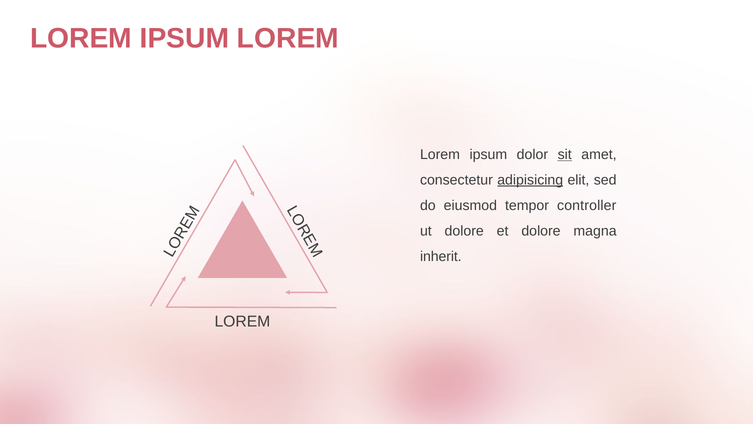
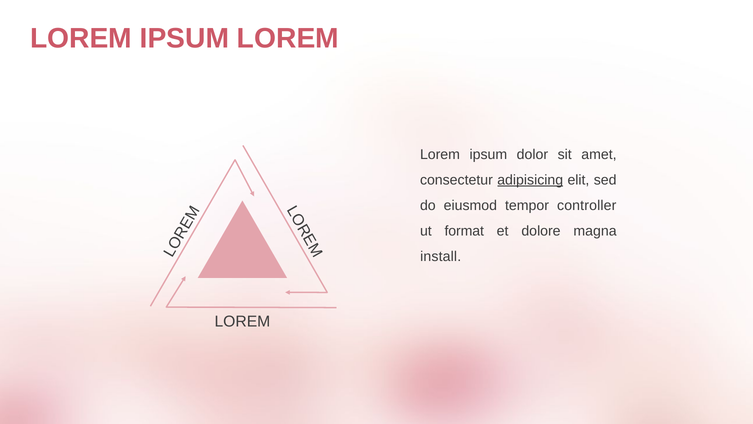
sit underline: present -> none
ut dolore: dolore -> format
inherit: inherit -> install
